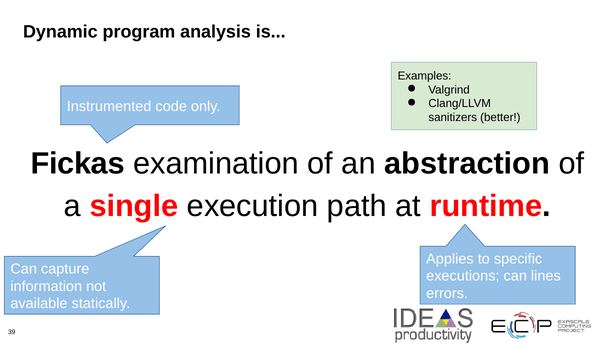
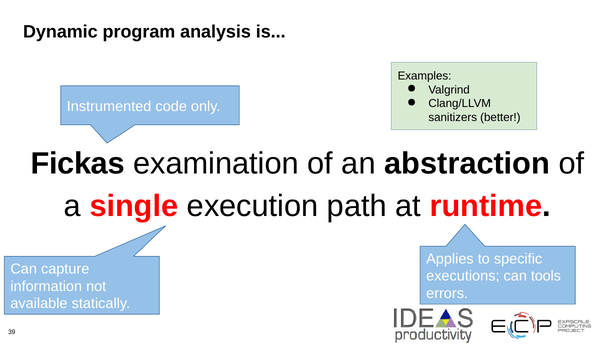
lines: lines -> tools
